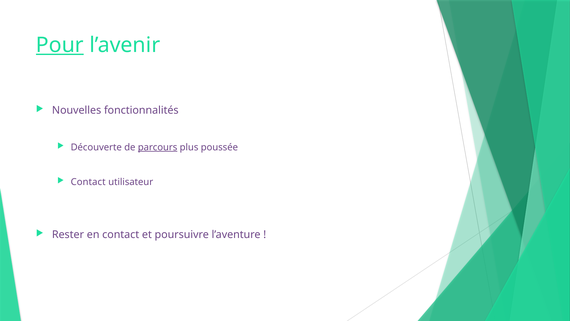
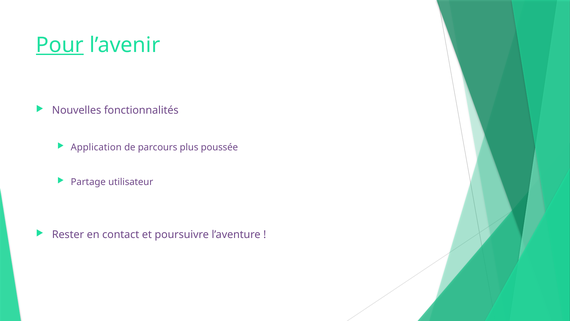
Découverte: Découverte -> Application
parcours underline: present -> none
Contact at (88, 182): Contact -> Partage
